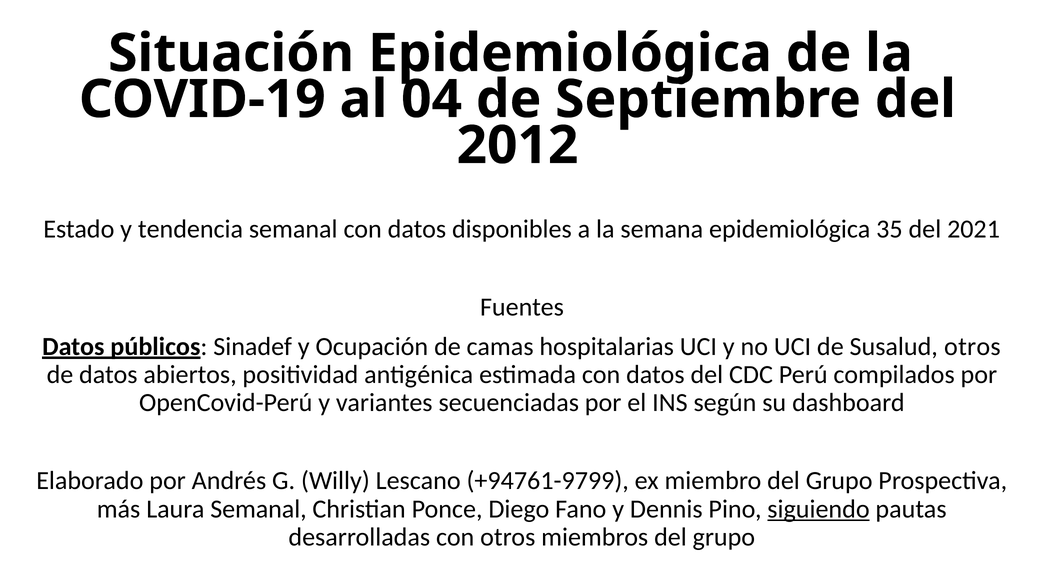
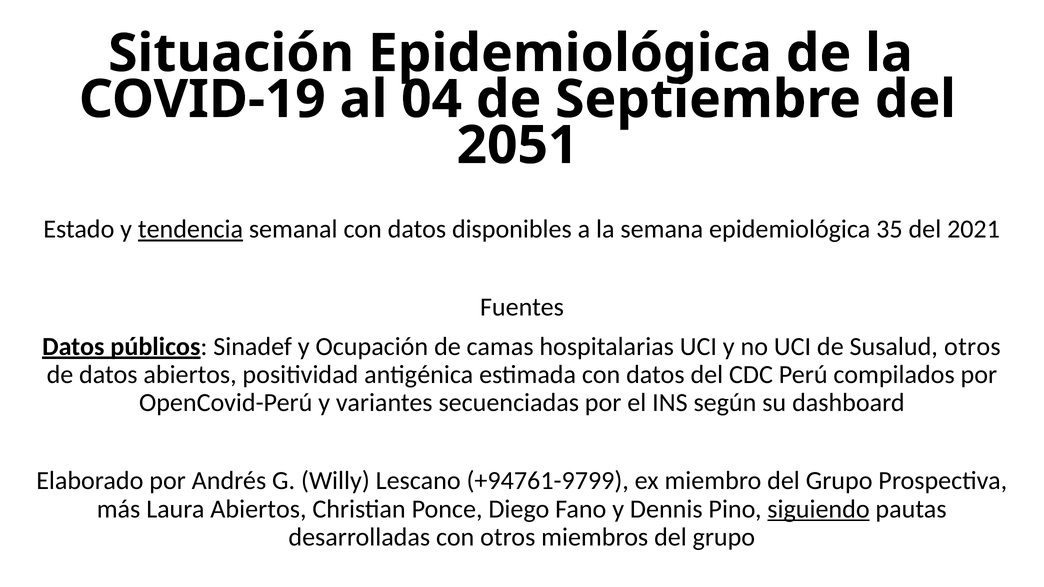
2012: 2012 -> 2051
tendencia underline: none -> present
Laura Semanal: Semanal -> Abiertos
